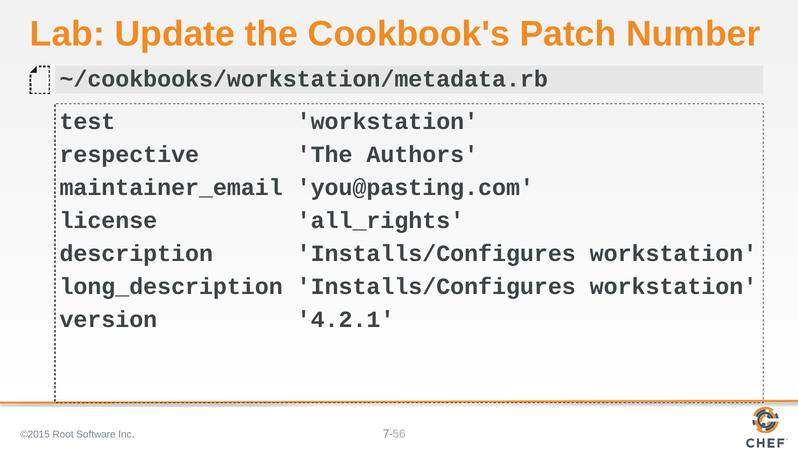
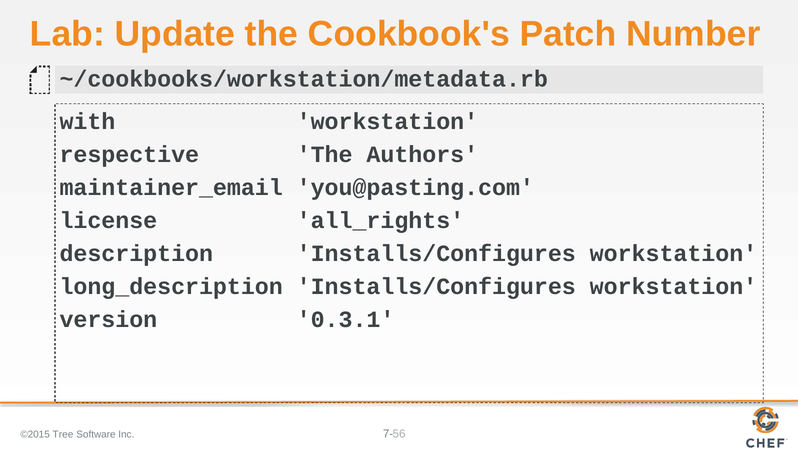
test: test -> with
4.2.1: 4.2.1 -> 0.3.1
Root: Root -> Tree
